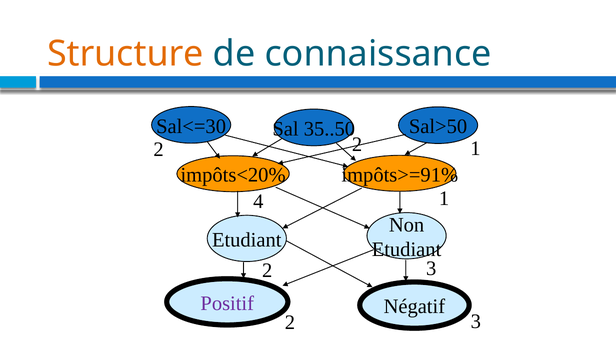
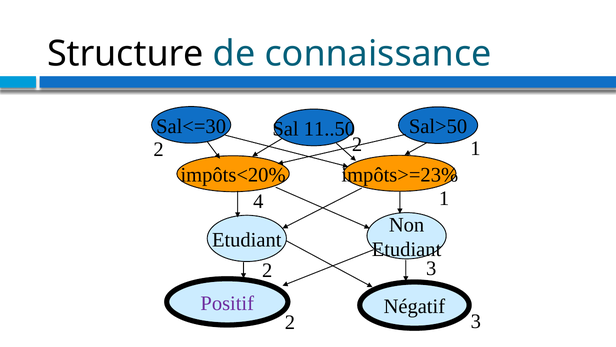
Structure colour: orange -> black
35..50: 35..50 -> 11..50
impôts>=91%: impôts>=91% -> impôts>=23%
